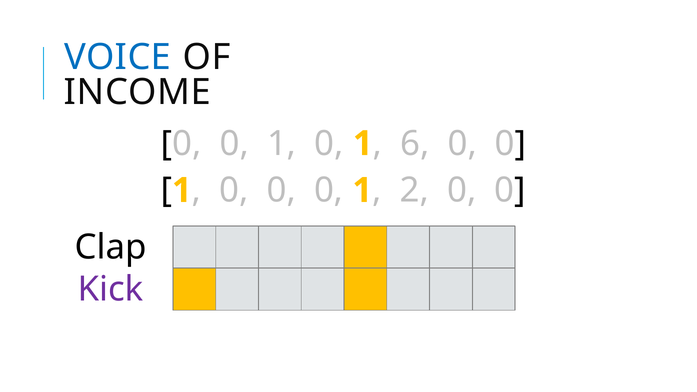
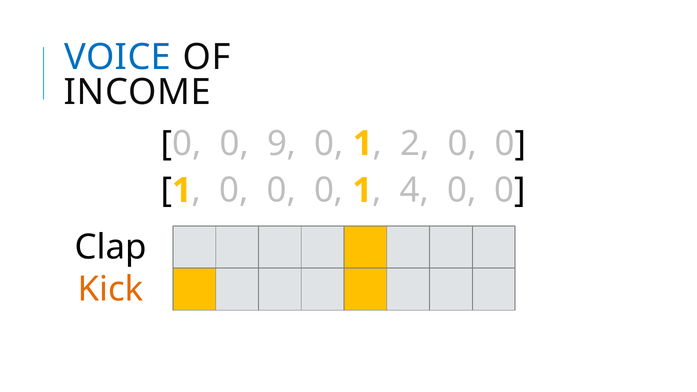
1 at (282, 144): 1 -> 9
6: 6 -> 2
2: 2 -> 4
Kick colour: purple -> orange
